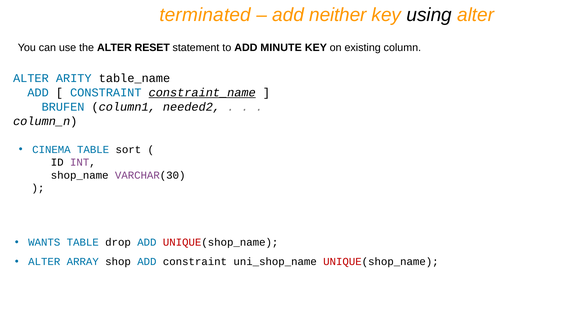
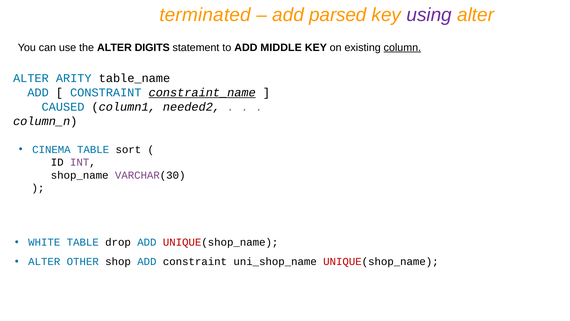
neither: neither -> parsed
using colour: black -> purple
RESET: RESET -> DIGITS
MINUTE: MINUTE -> MIDDLE
column underline: none -> present
BRUFEN: BRUFEN -> CAUSED
WANTS: WANTS -> WHITE
ARRAY: ARRAY -> OTHER
